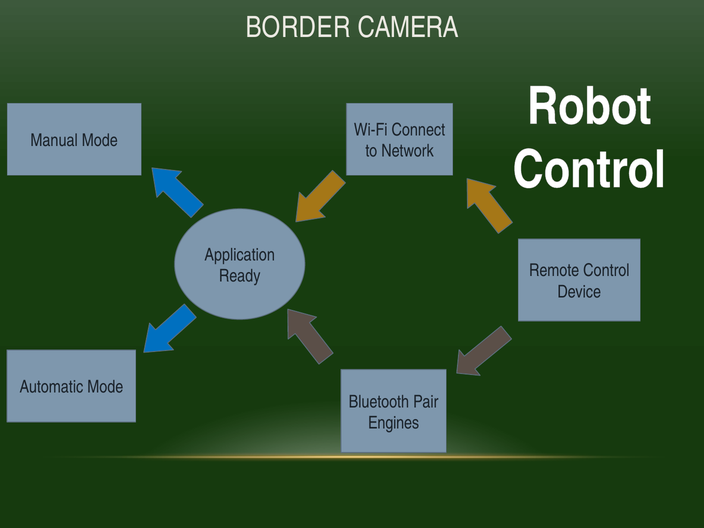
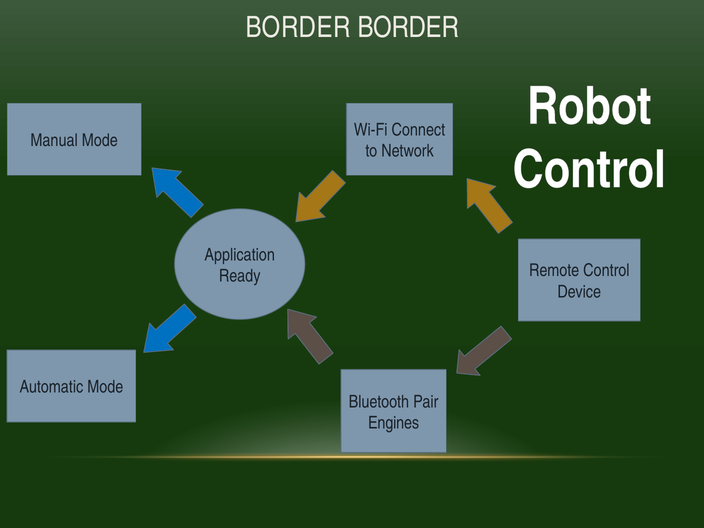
BORDER CAMERA: CAMERA -> BORDER
